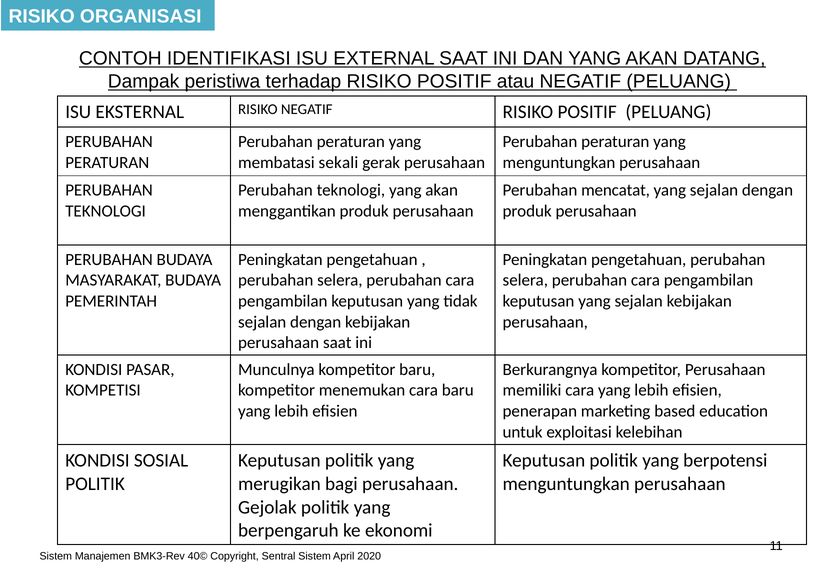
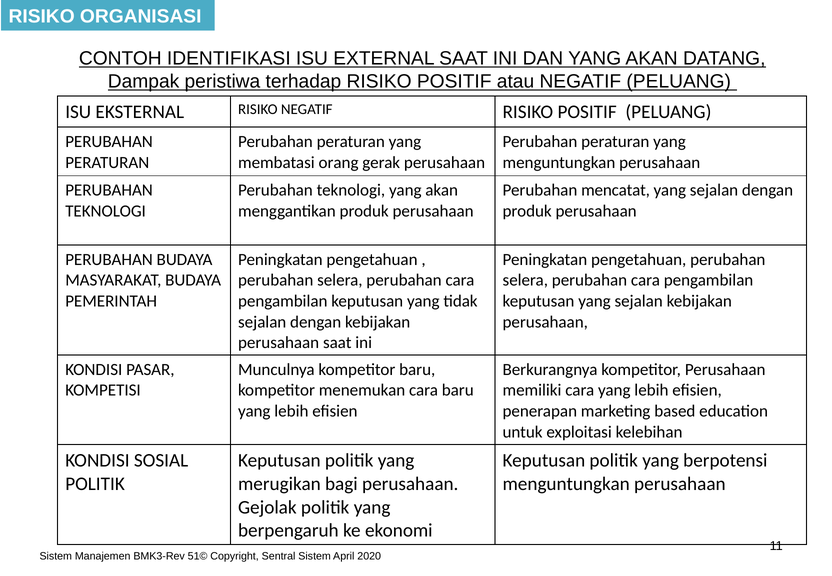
sekali: sekali -> orang
40©: 40© -> 51©
